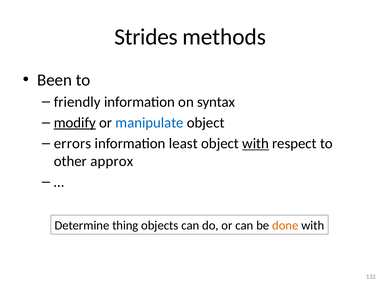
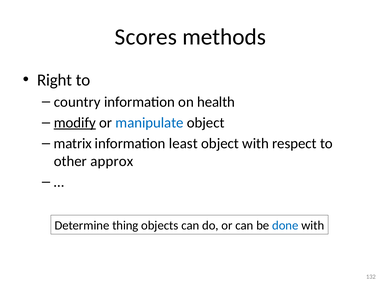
Strides: Strides -> Scores
Been: Been -> Right
friendly: friendly -> country
syntax: syntax -> health
errors: errors -> matrix
with at (256, 143) underline: present -> none
done colour: orange -> blue
